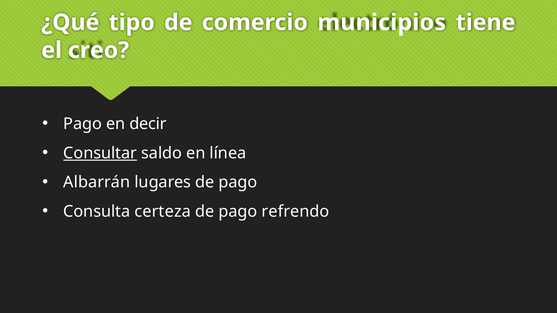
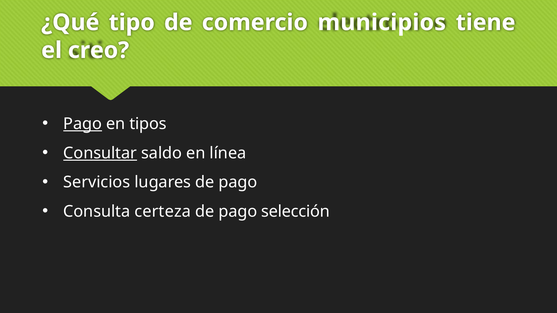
Pago at (83, 124) underline: none -> present
decir: decir -> tipos
Albarrán: Albarrán -> Servicios
refrendo: refrendo -> selección
